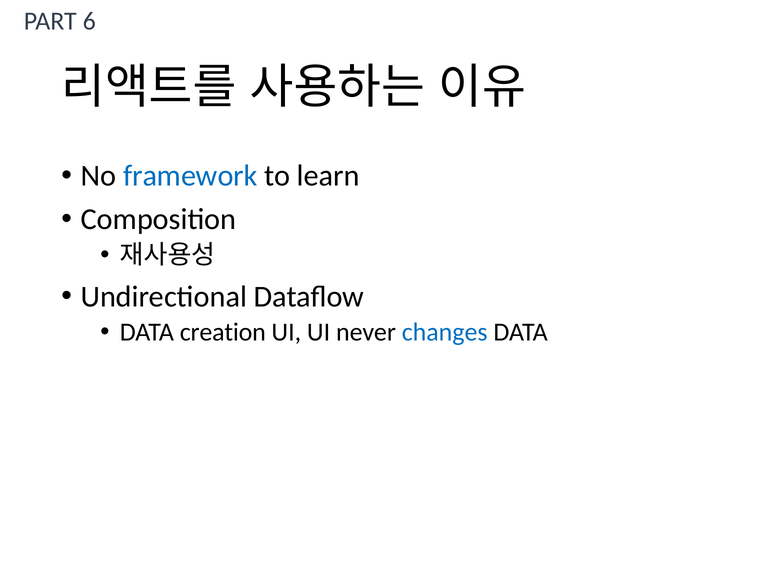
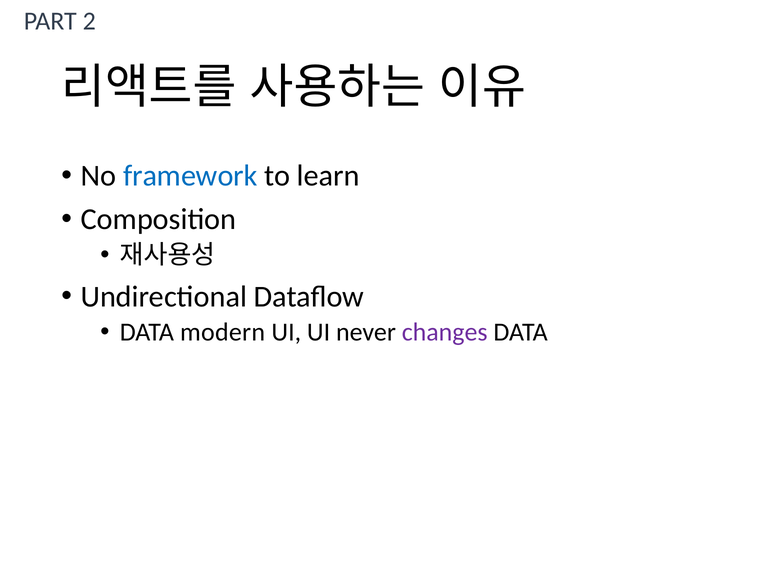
6: 6 -> 2
creation: creation -> modern
changes colour: blue -> purple
